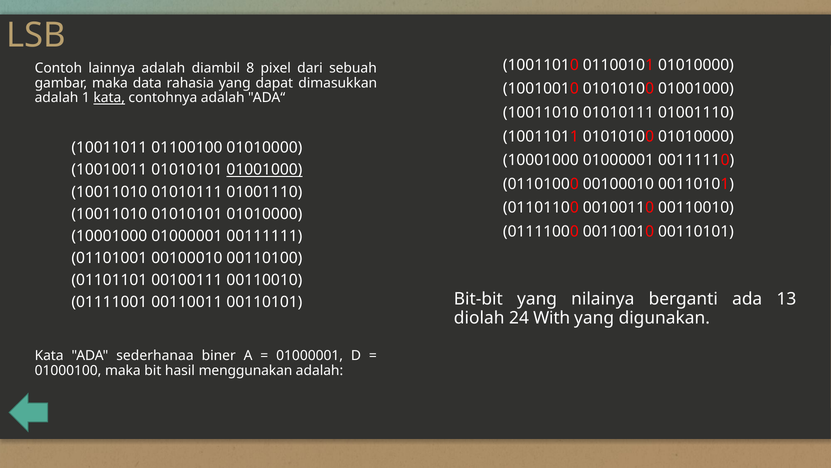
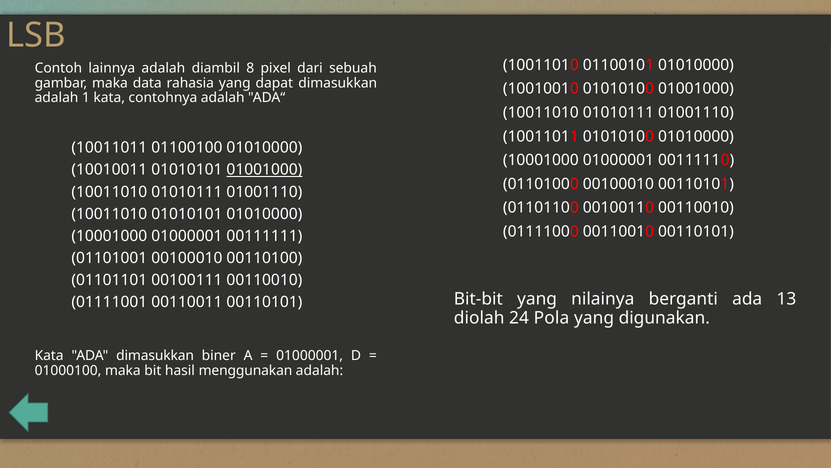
kata at (109, 98) underline: present -> none
With: With -> Pola
ADA sederhanaa: sederhanaa -> dimasukkan
